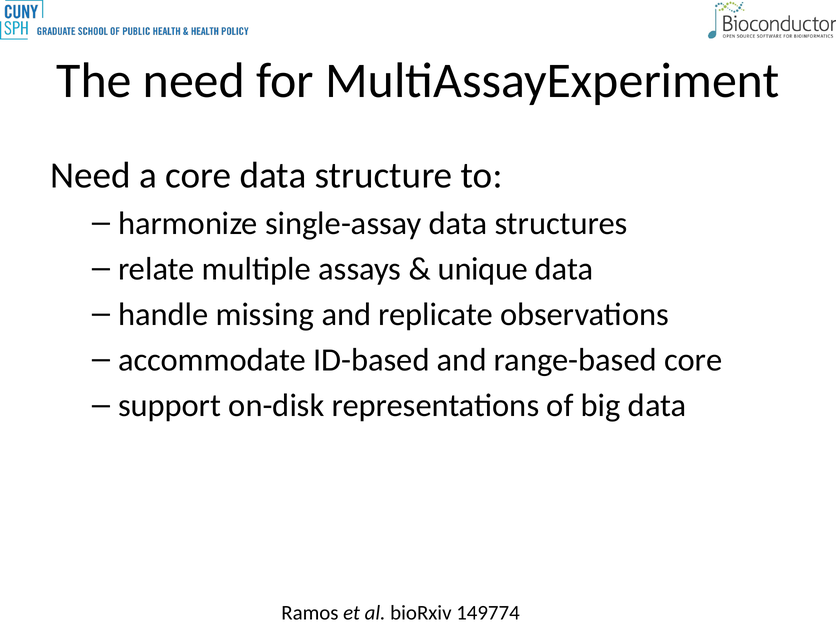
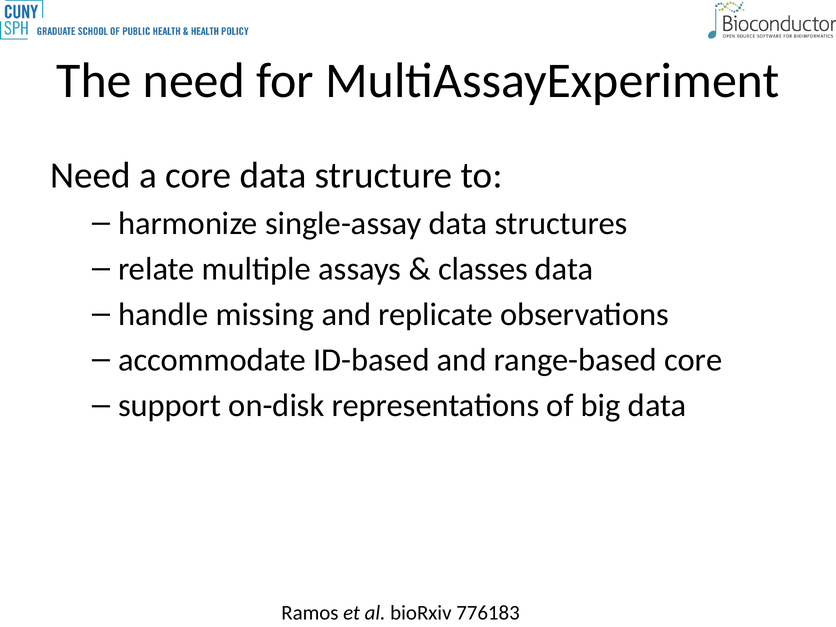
unique: unique -> classes
149774: 149774 -> 776183
